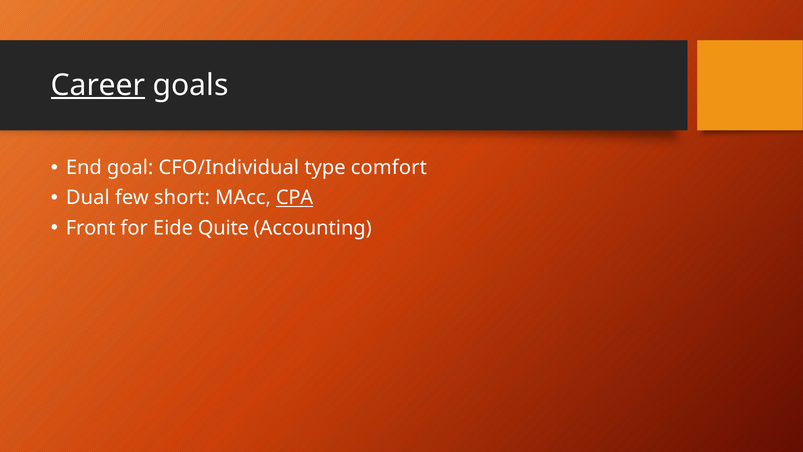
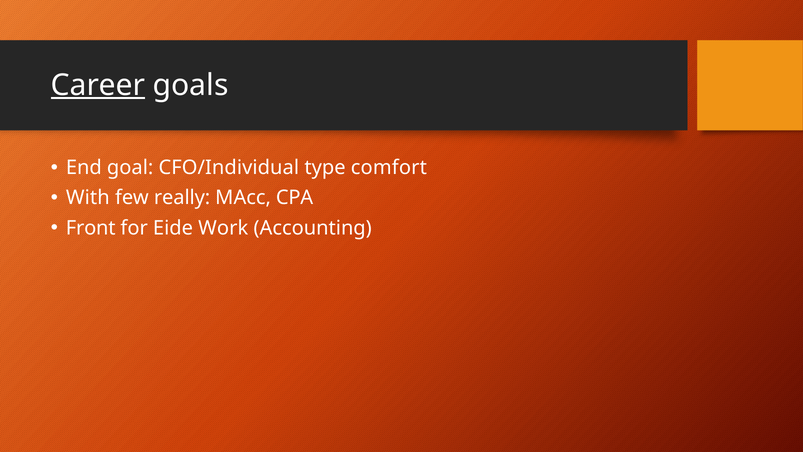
Dual: Dual -> With
short: short -> really
CPA underline: present -> none
Quite: Quite -> Work
